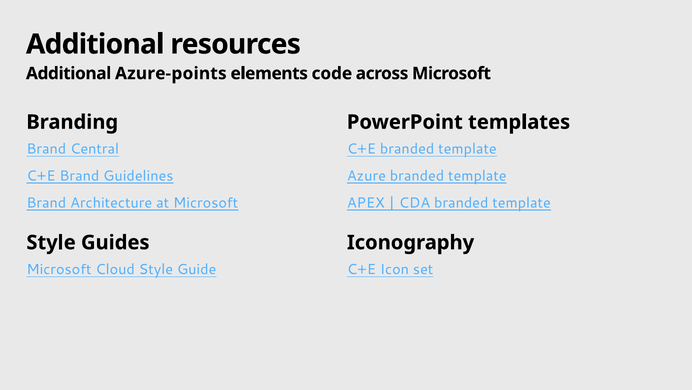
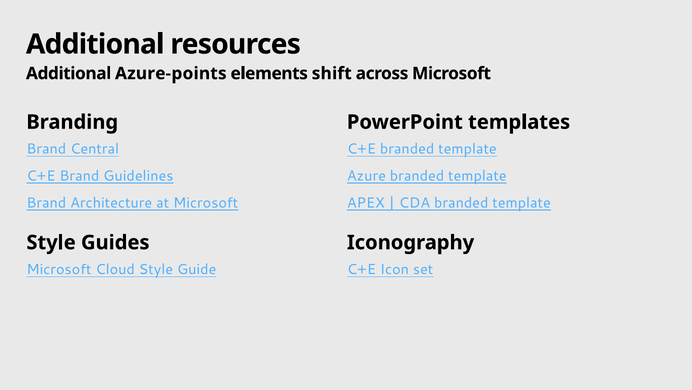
code: code -> shift
